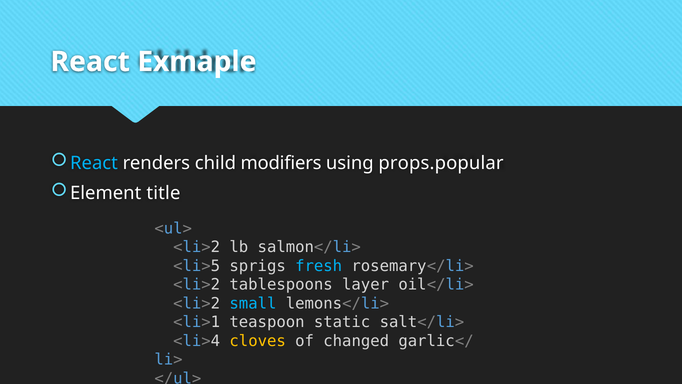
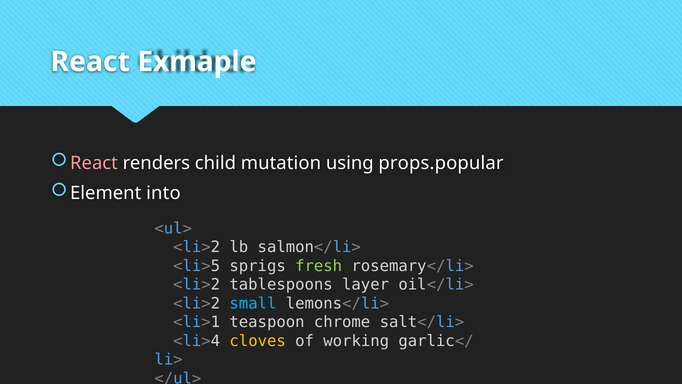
React at (94, 163) colour: light blue -> pink
modifiers: modifiers -> mutation
title: title -> into
fresh colour: light blue -> light green
static: static -> chrome
changed: changed -> working
